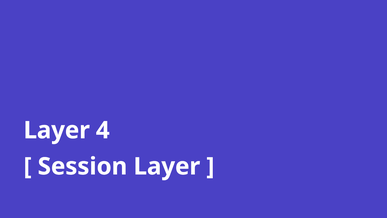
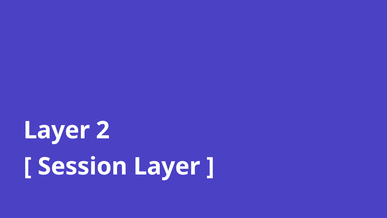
4: 4 -> 2
